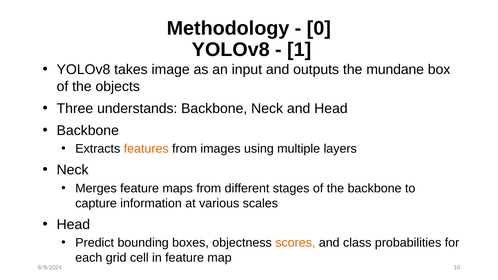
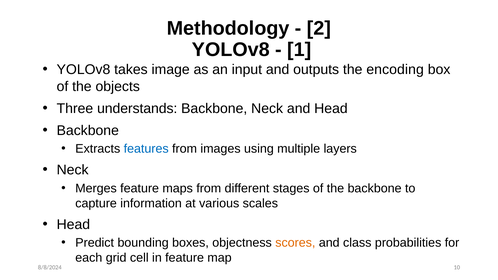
0: 0 -> 2
mundane: mundane -> encoding
features colour: orange -> blue
